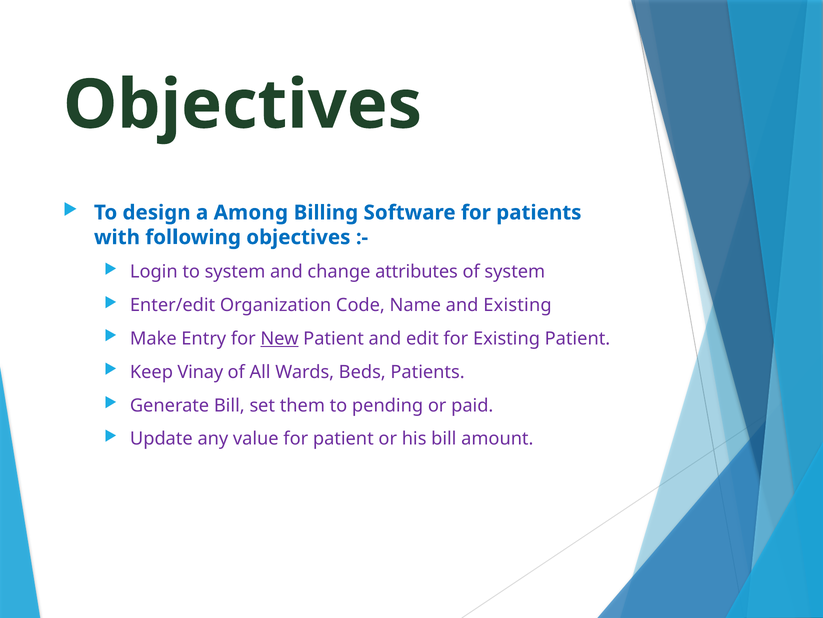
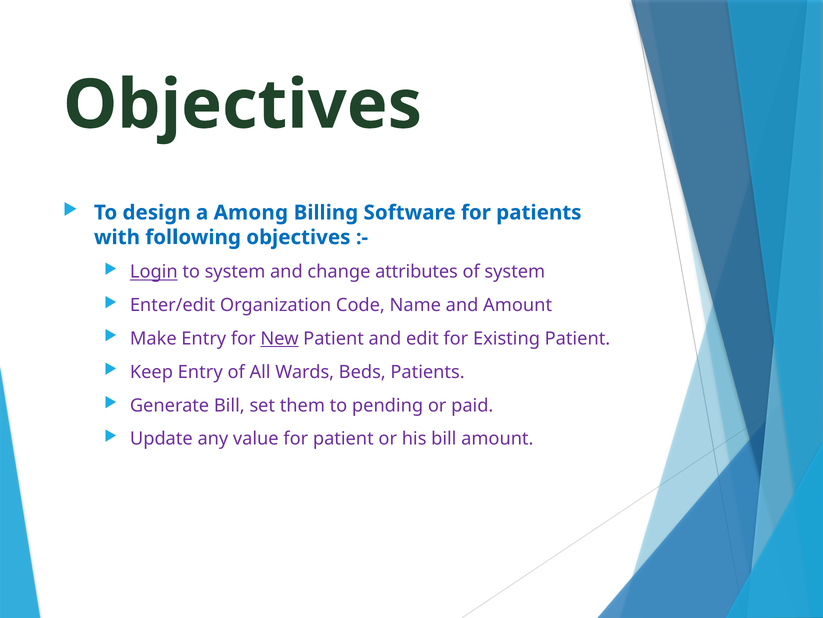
Login underline: none -> present
and Existing: Existing -> Amount
Keep Vinay: Vinay -> Entry
